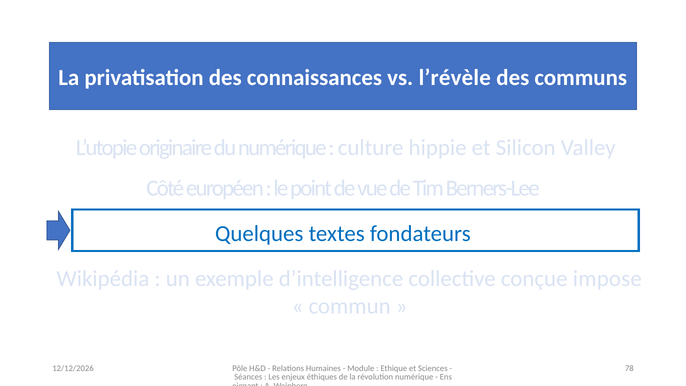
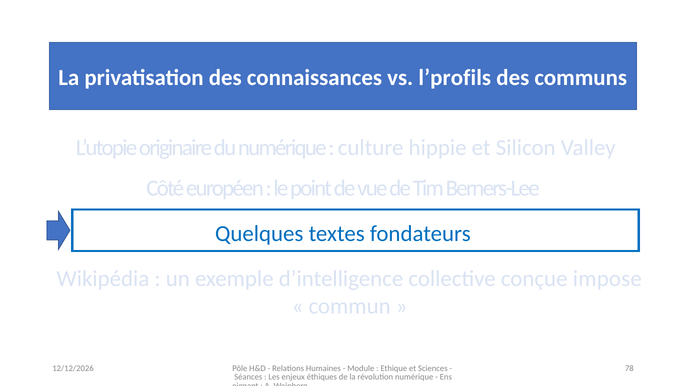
l’révèle: l’révèle -> l’profils
